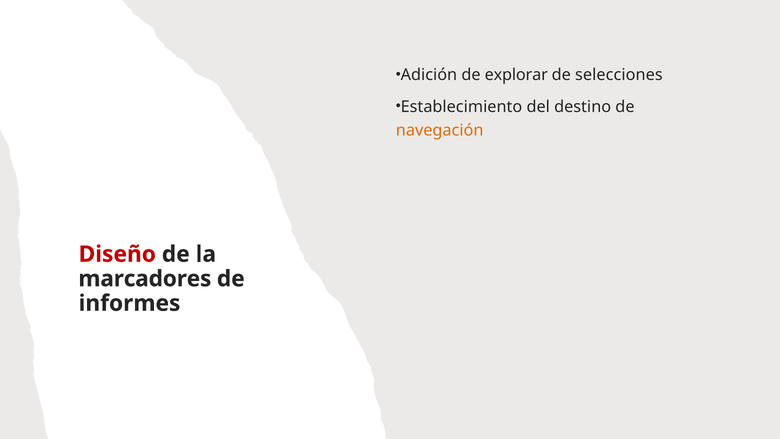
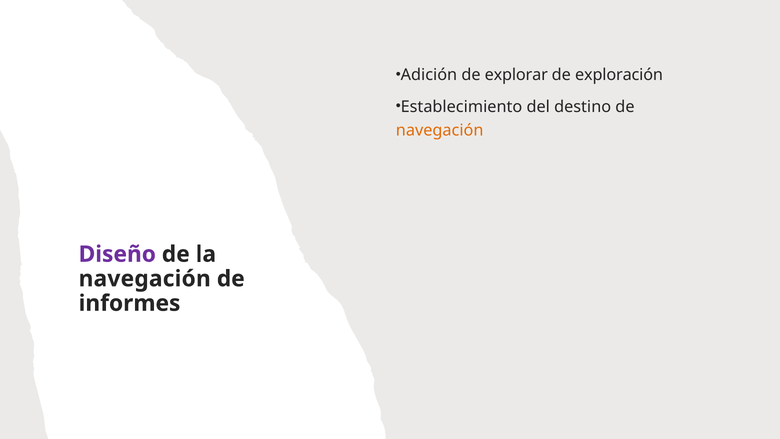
selecciones: selecciones -> exploración
Diseño colour: red -> purple
marcadores at (145, 279): marcadores -> navegación
